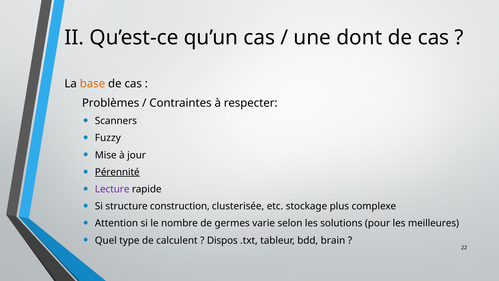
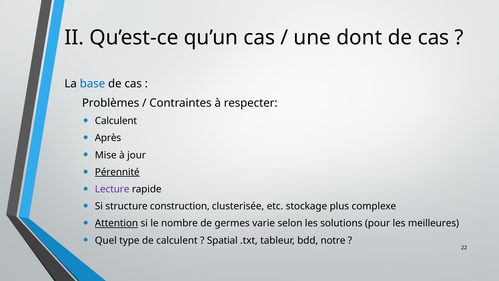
base colour: orange -> blue
Scanners at (116, 121): Scanners -> Calculent
Fuzzy: Fuzzy -> Après
Attention underline: none -> present
Dispos: Dispos -> Spatial
brain: brain -> notre
